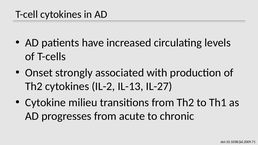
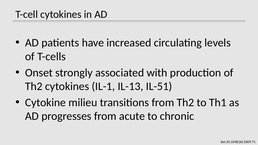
IL-2: IL-2 -> IL-1
IL-27: IL-27 -> IL-51
